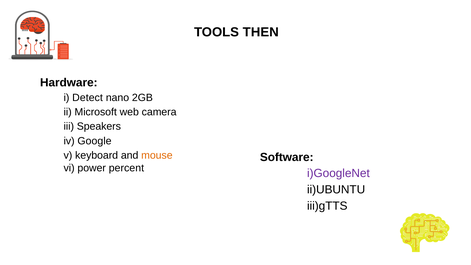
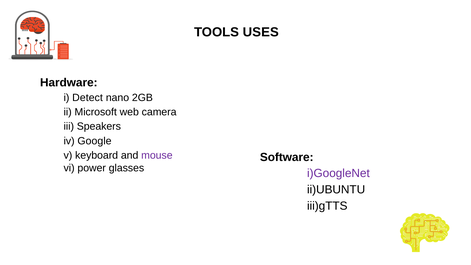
THEN: THEN -> USES
mouse colour: orange -> purple
percent: percent -> glasses
